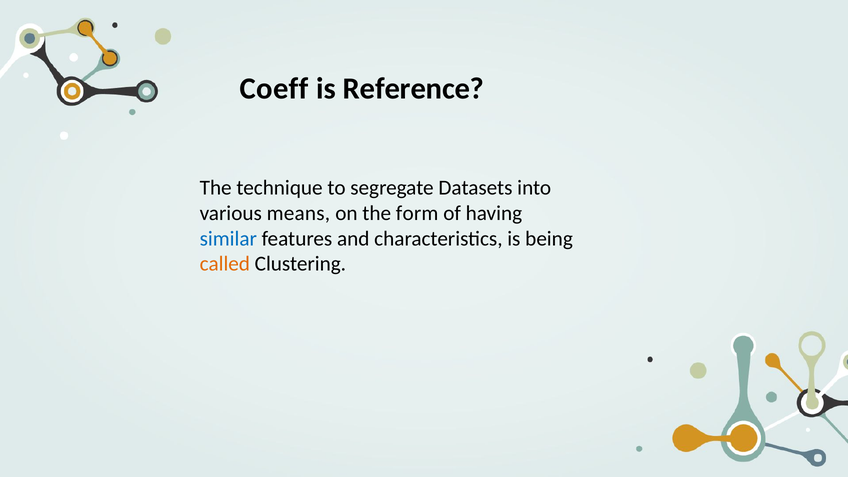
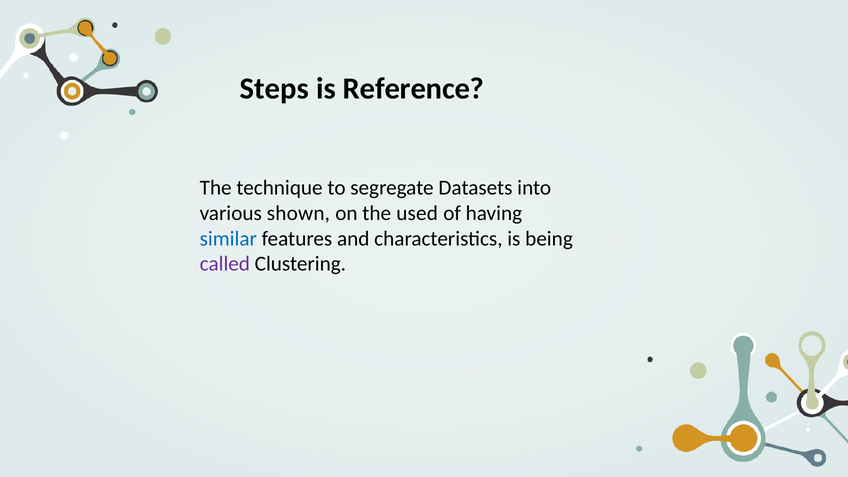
Coeff: Coeff -> Steps
means: means -> shown
form: form -> used
called colour: orange -> purple
